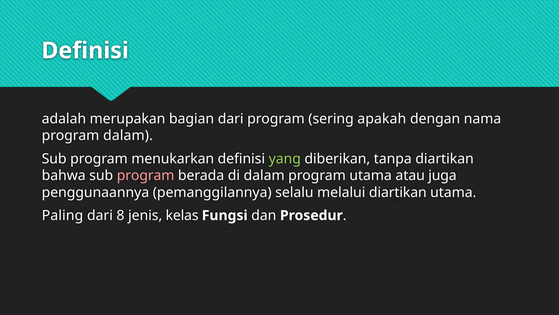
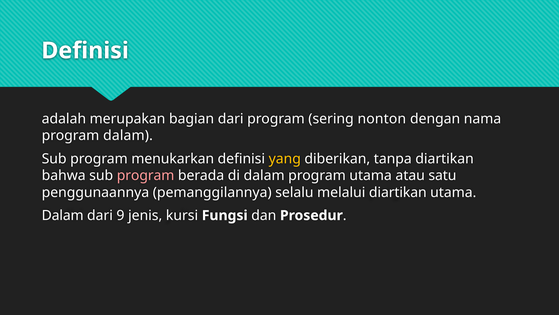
apakah: apakah -> nonton
yang colour: light green -> yellow
juga: juga -> satu
Paling at (62, 215): Paling -> Dalam
8: 8 -> 9
kelas: kelas -> kursi
